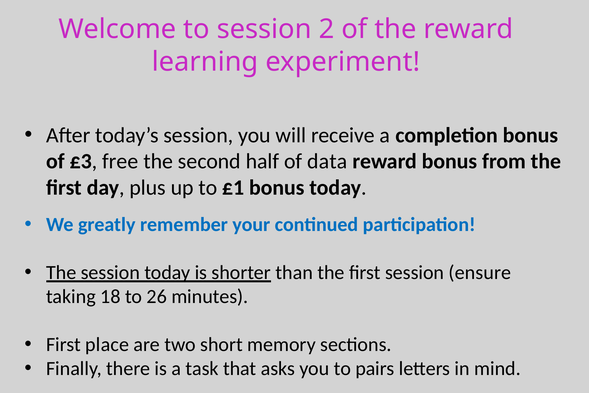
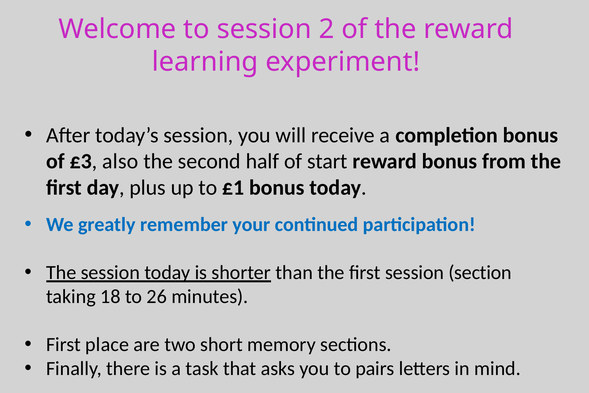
free: free -> also
data: data -> start
ensure: ensure -> section
